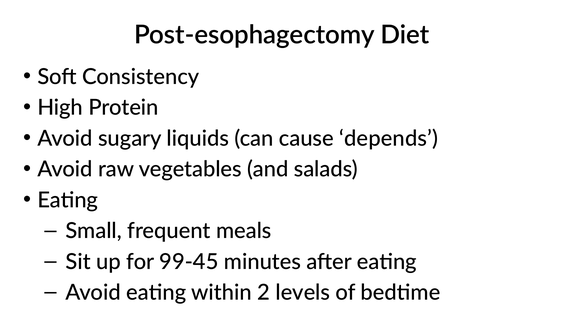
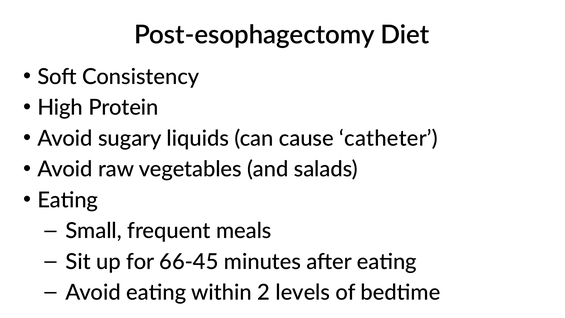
depends: depends -> catheter
99-45: 99-45 -> 66-45
